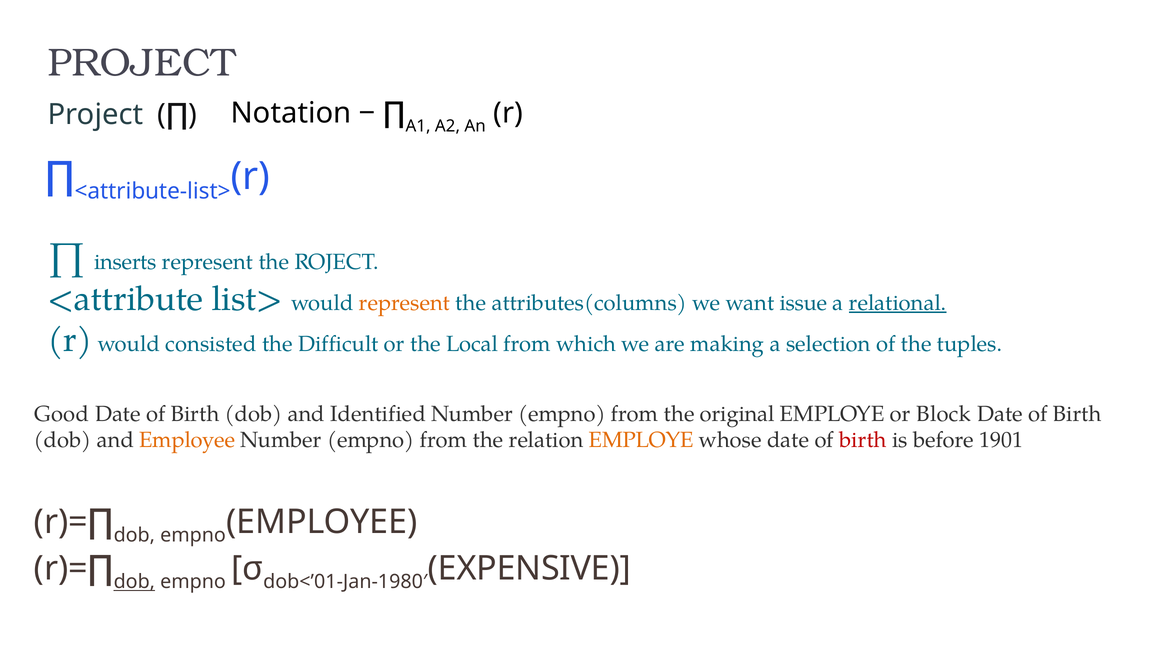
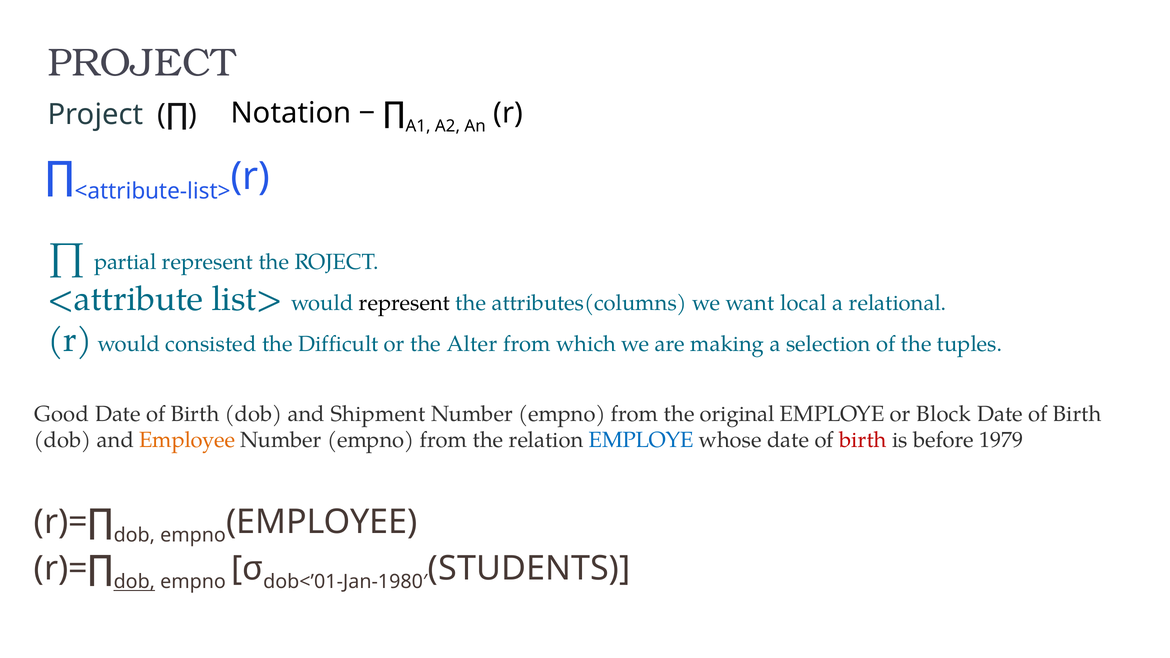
inserts: inserts -> partial
represent at (404, 303) colour: orange -> black
issue: issue -> local
relational underline: present -> none
Local: Local -> Alter
Identified: Identified -> Shipment
EMPLOYE at (641, 440) colour: orange -> blue
1901: 1901 -> 1979
EXPENSIVE: EXPENSIVE -> STUDENTS
